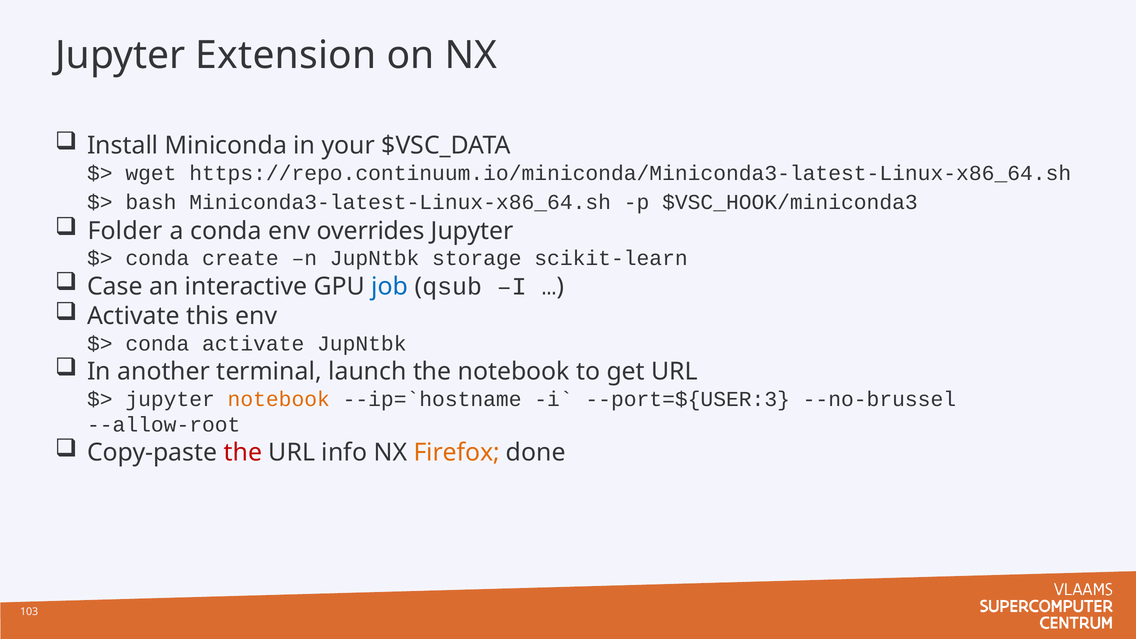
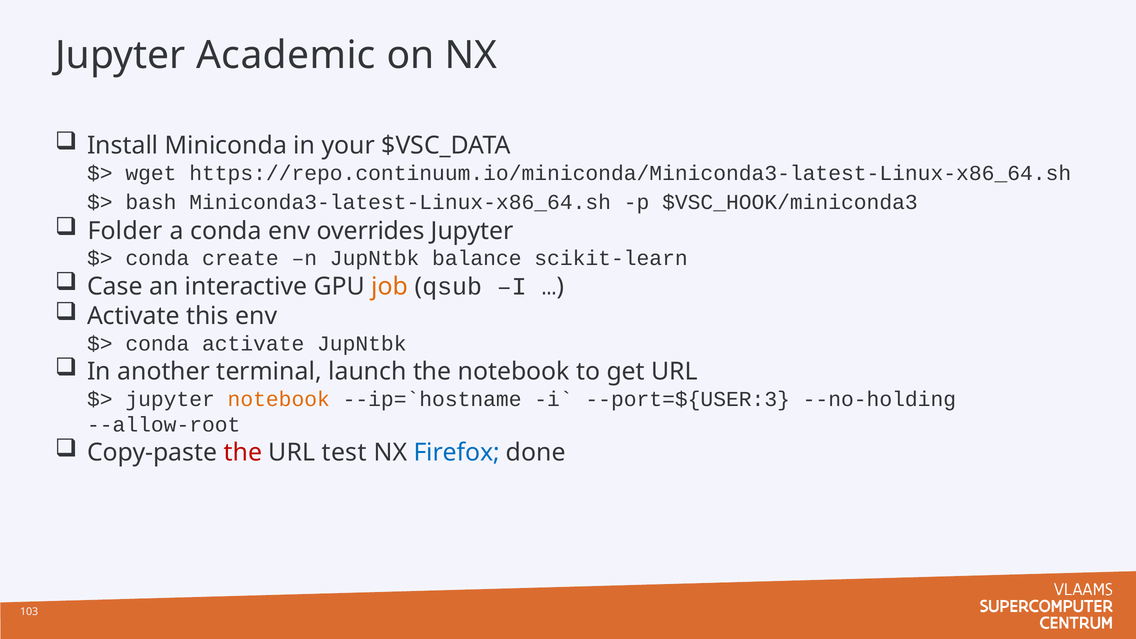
Extension: Extension -> Academic
storage: storage -> balance
job colour: blue -> orange
--no-brussel: --no-brussel -> --no-holding
info: info -> test
Firefox colour: orange -> blue
